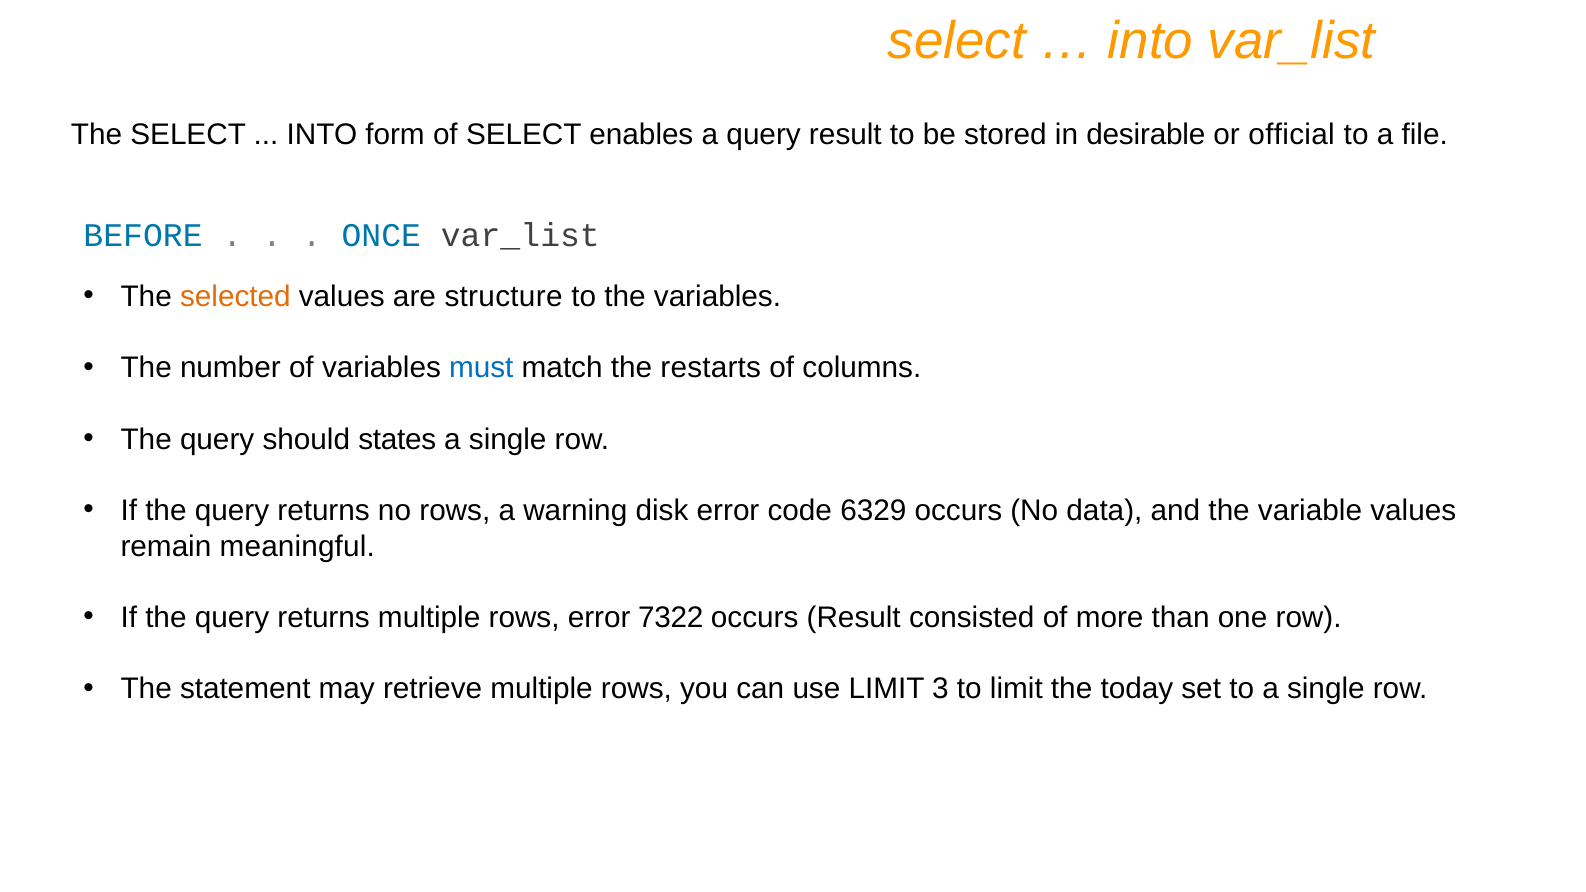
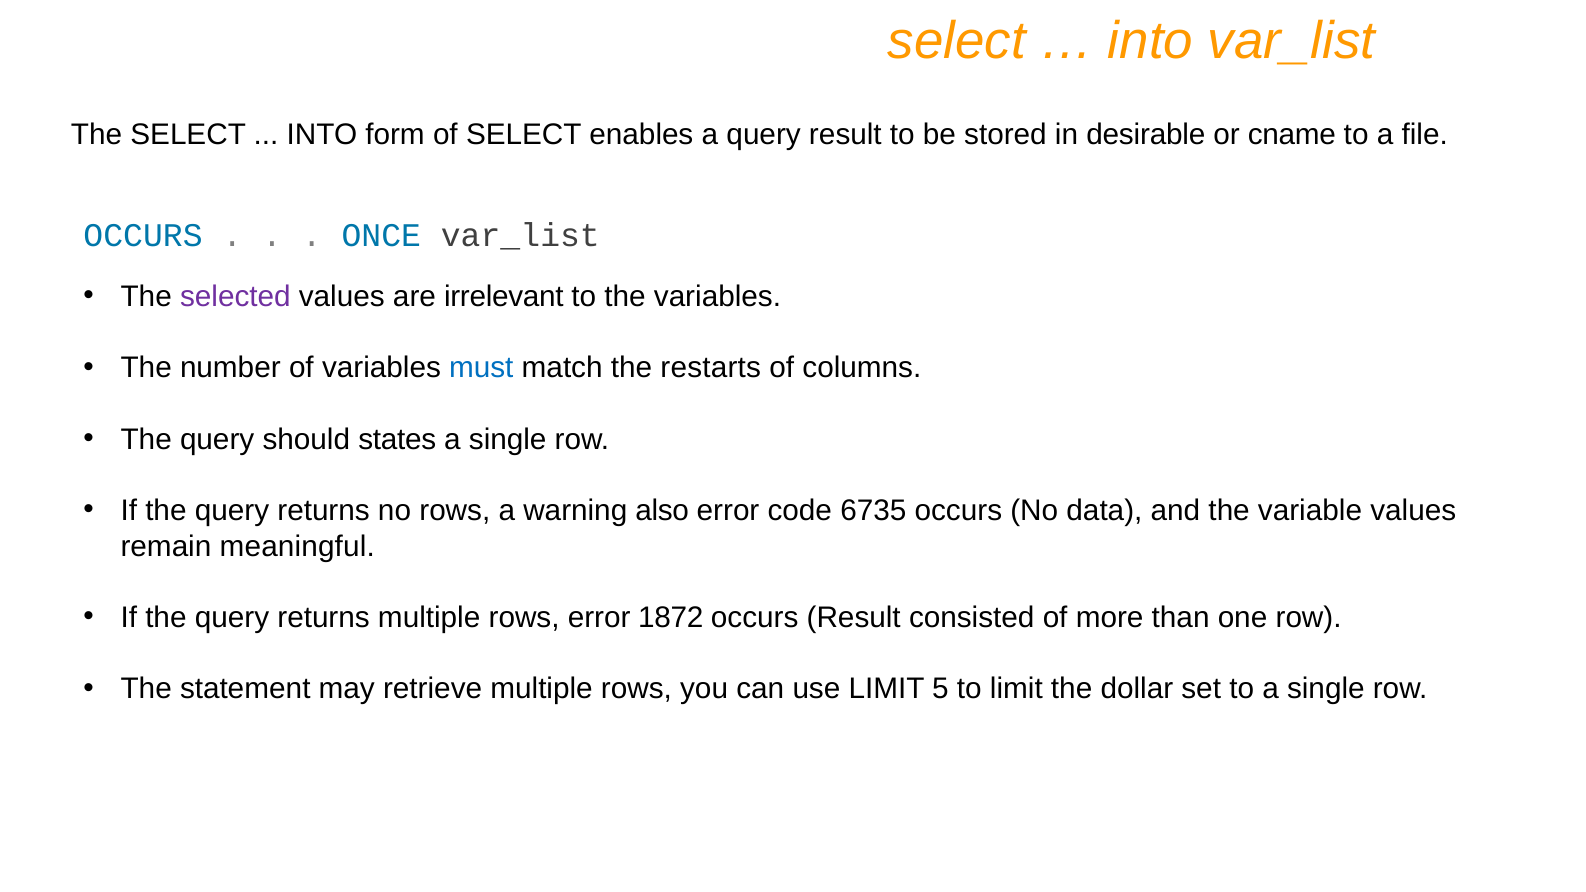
official: official -> cname
BEFORE at (143, 236): BEFORE -> OCCURS
selected colour: orange -> purple
structure: structure -> irrelevant
disk: disk -> also
6329: 6329 -> 6735
7322: 7322 -> 1872
3: 3 -> 5
today: today -> dollar
